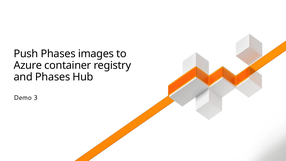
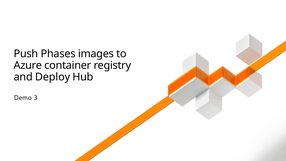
and Phases: Phases -> Deploy
